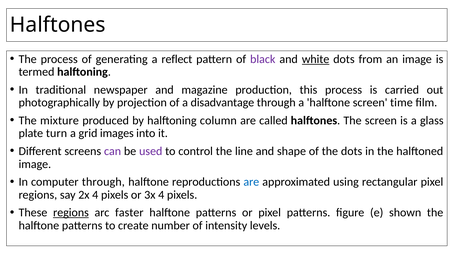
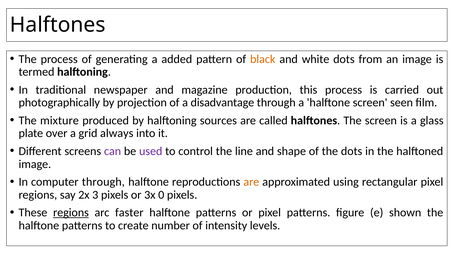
reflect: reflect -> added
black colour: purple -> orange
white underline: present -> none
time: time -> seen
column: column -> sources
turn: turn -> over
images: images -> always
are at (251, 182) colour: blue -> orange
2x 4: 4 -> 3
3x 4: 4 -> 0
